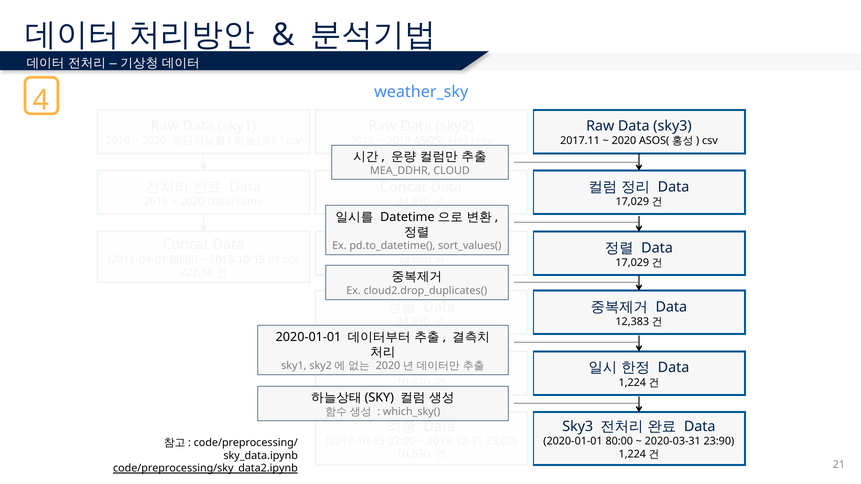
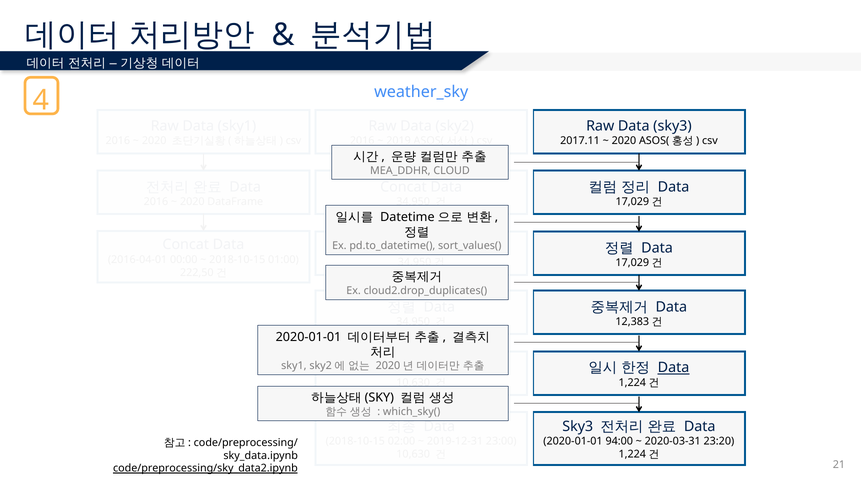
Data at (674, 368) underline: none -> present
80:00: 80:00 -> 94:00
23:90: 23:90 -> 23:20
